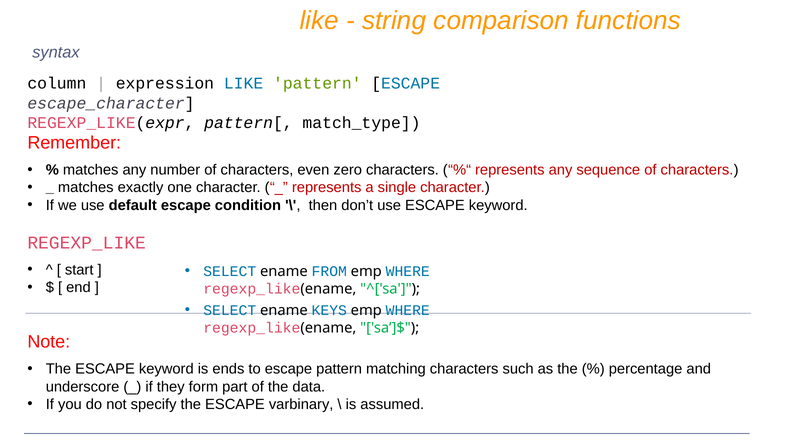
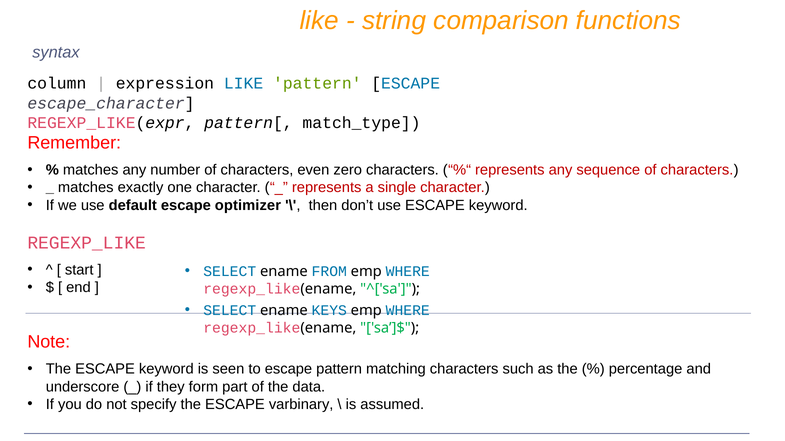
condition: condition -> optimizer
ends: ends -> seen
